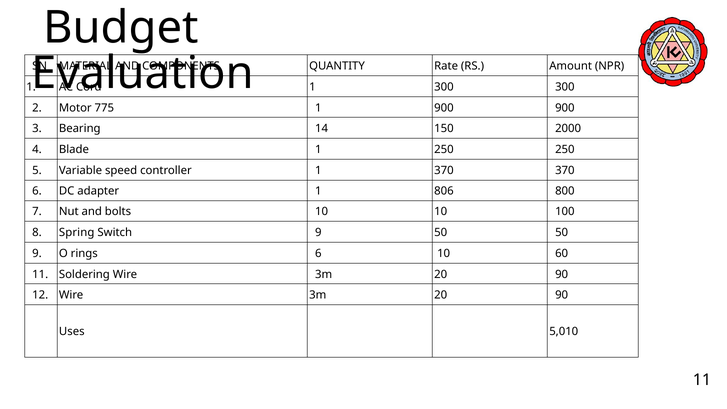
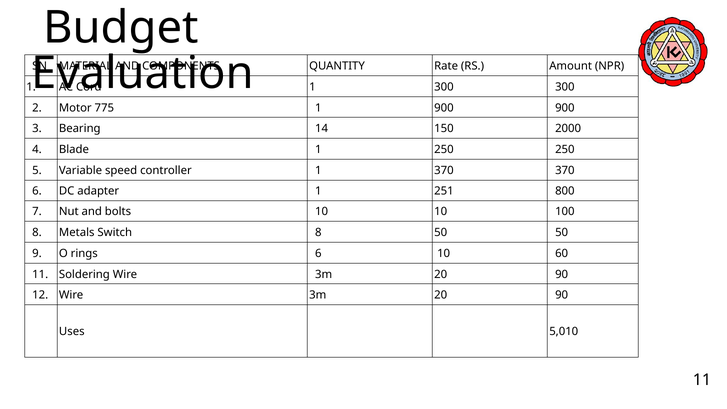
806: 806 -> 251
Spring: Spring -> Metals
Switch 9: 9 -> 8
